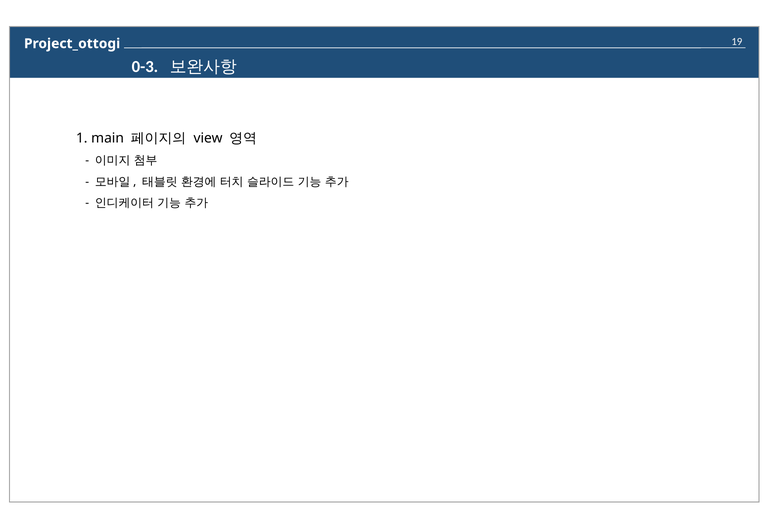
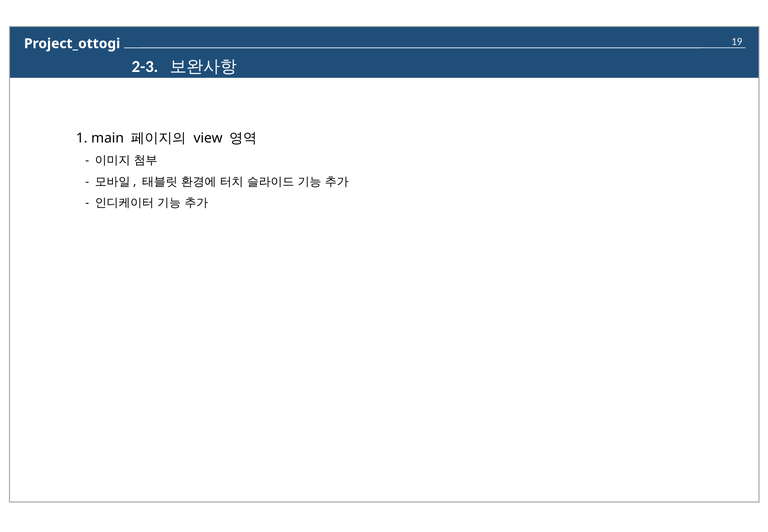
0-3: 0-3 -> 2-3
